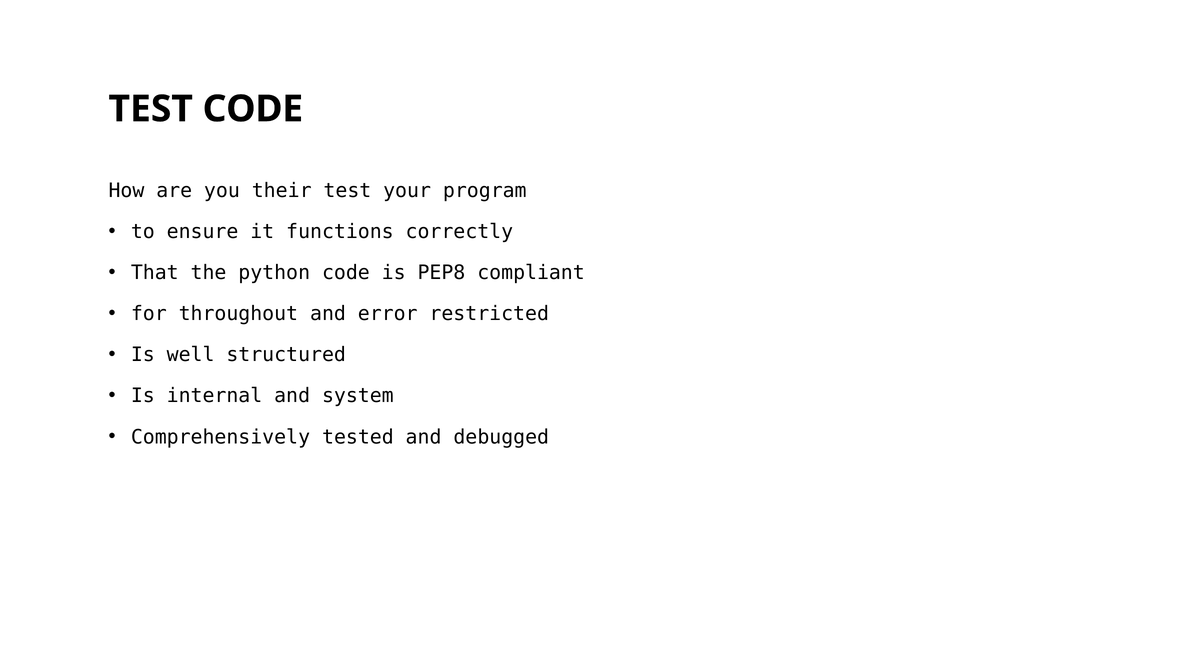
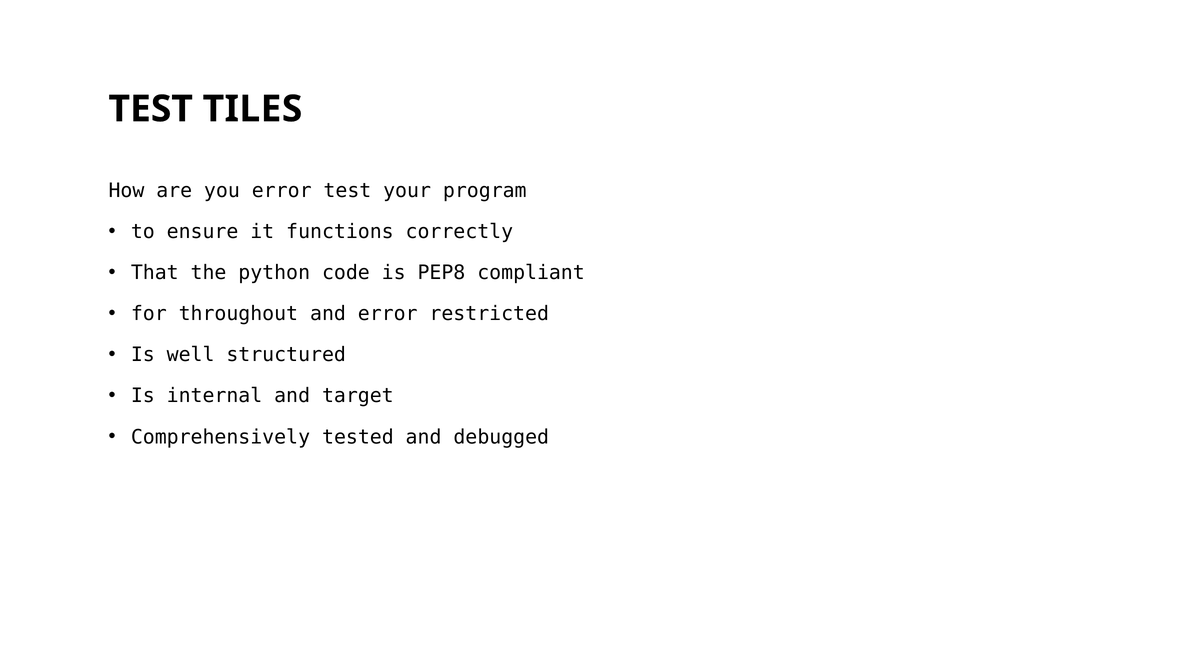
TEST CODE: CODE -> TILES
you their: their -> error
system: system -> target
